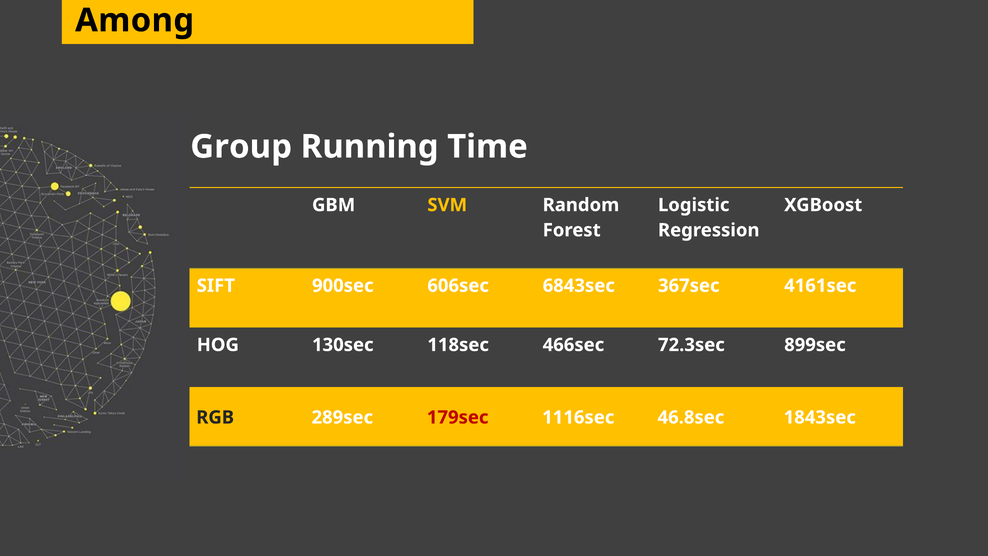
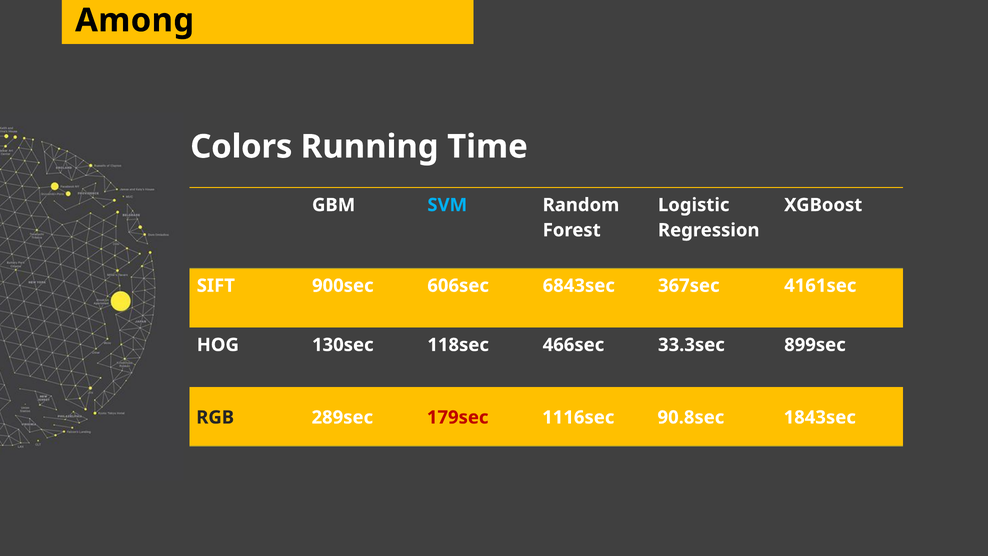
Group: Group -> Colors
SVM colour: yellow -> light blue
72.3sec: 72.3sec -> 33.3sec
46.8sec: 46.8sec -> 90.8sec
